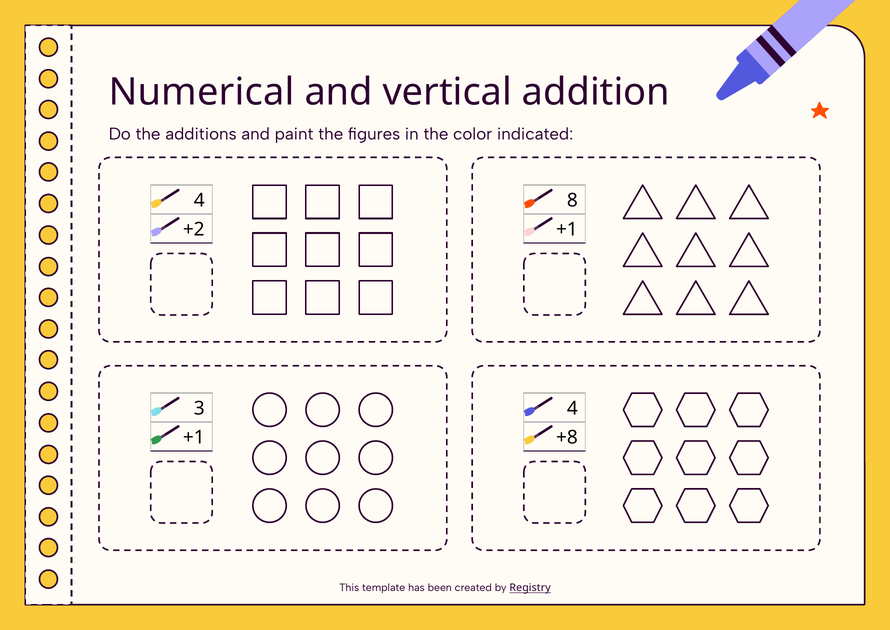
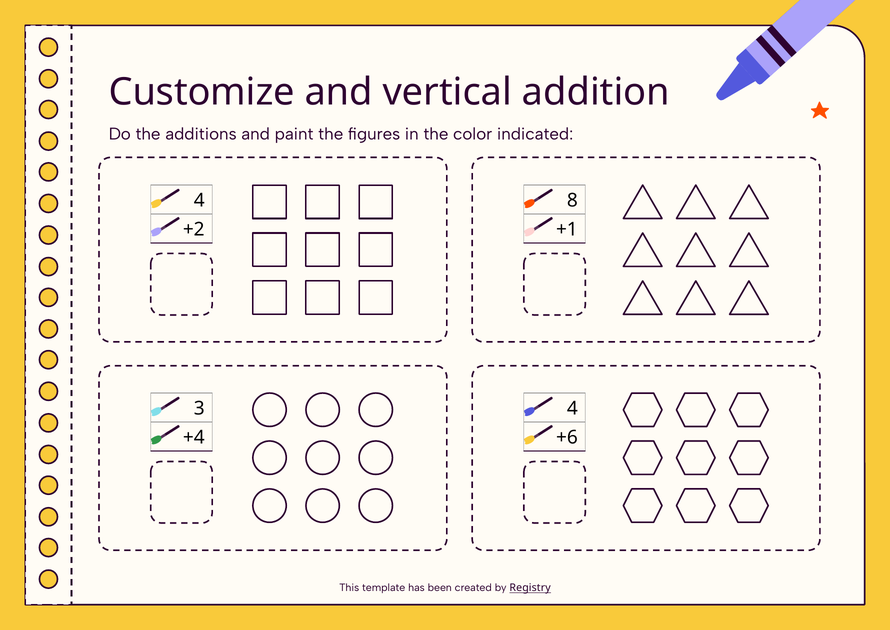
Numerical: Numerical -> Customize
+1 at (194, 437): +1 -> +4
+8: +8 -> +6
